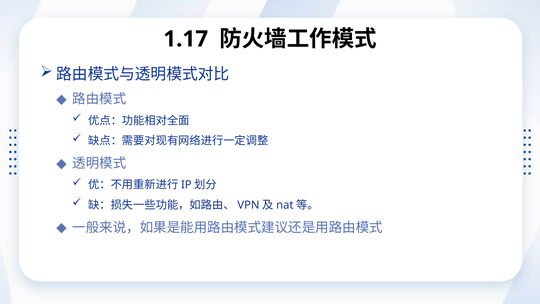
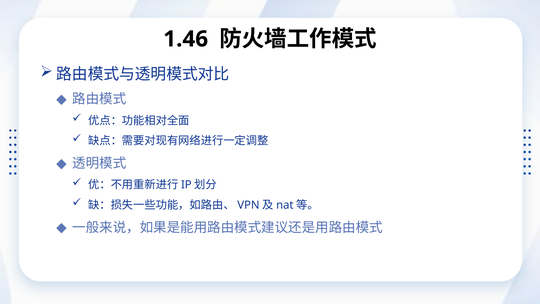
1.17: 1.17 -> 1.46
